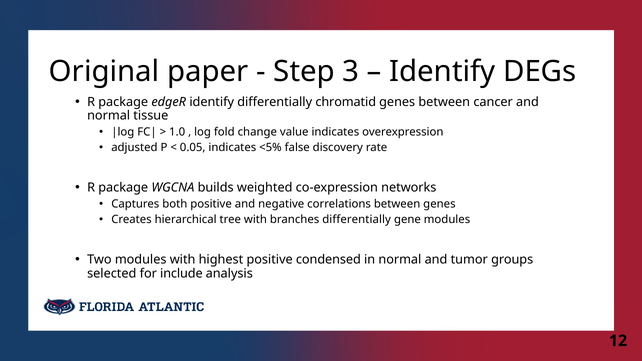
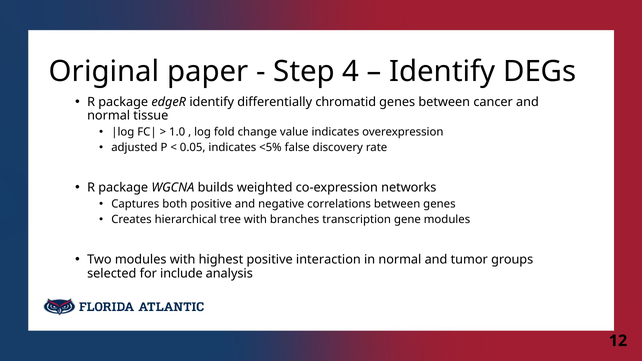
3: 3 -> 4
branches differentially: differentially -> transcription
condensed: condensed -> interaction
